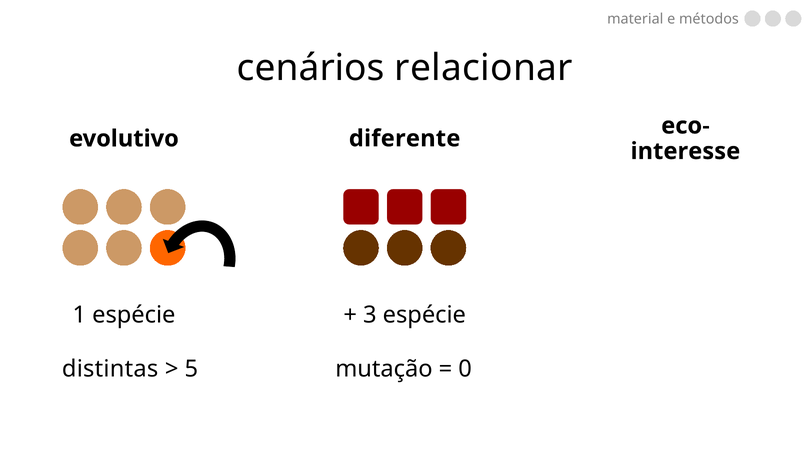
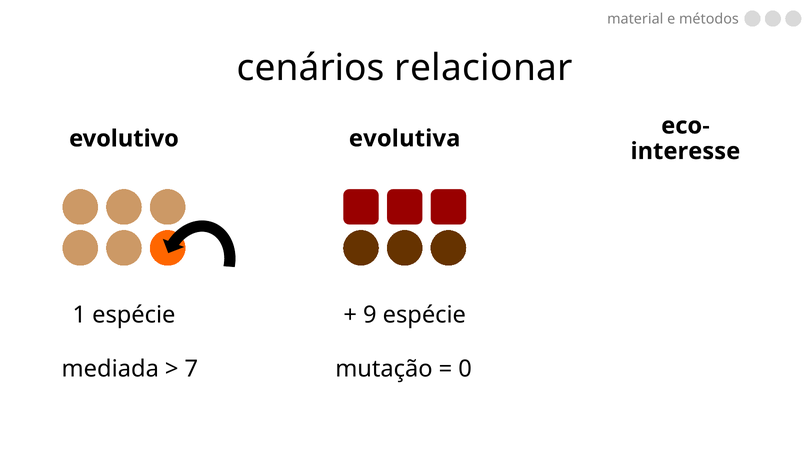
diferente: diferente -> evolutiva
3: 3 -> 9
distintas: distintas -> mediada
5: 5 -> 7
